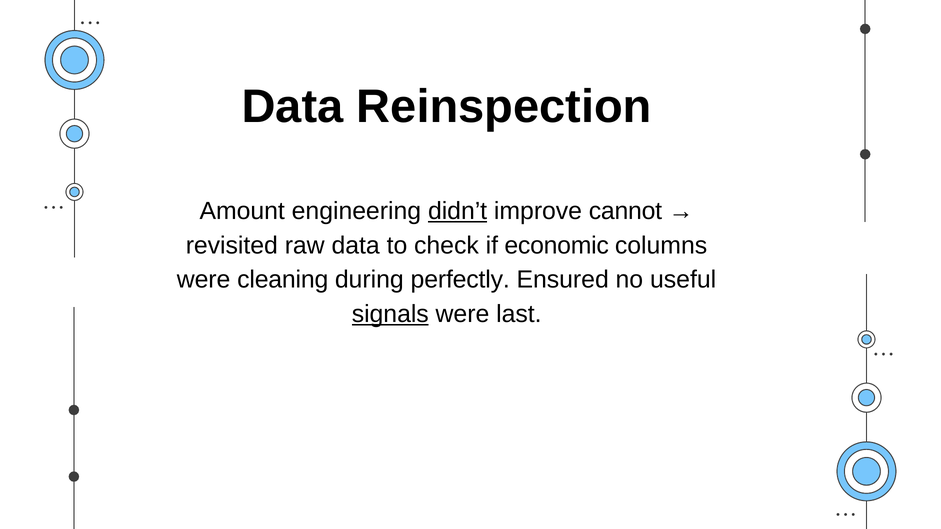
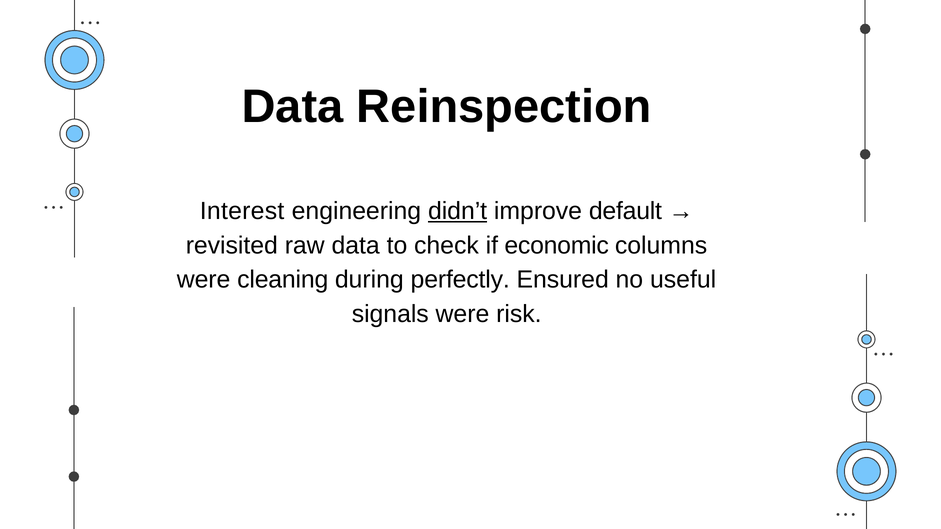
Amount: Amount -> Interest
cannot: cannot -> default
signals underline: present -> none
last: last -> risk
